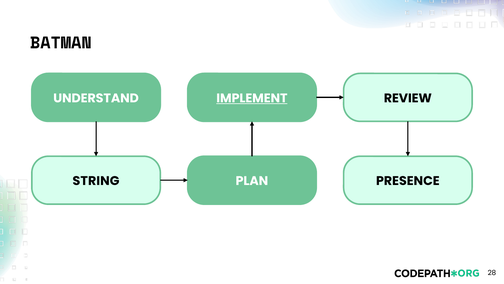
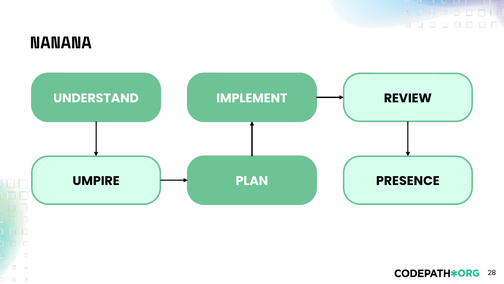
BATMAN: BATMAN -> NANANA
IMPLEMENT underline: present -> none
STRING: STRING -> UMPIRE
